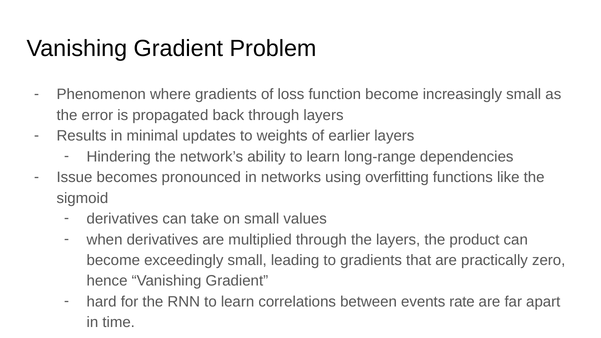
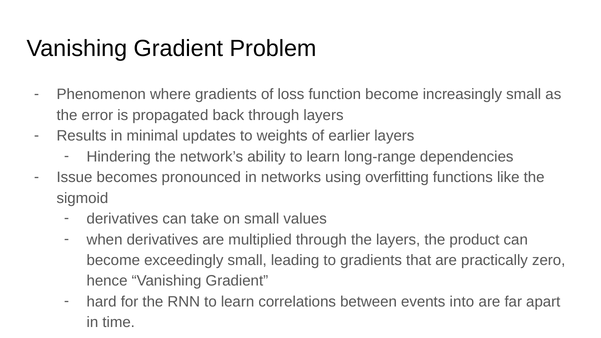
rate: rate -> into
